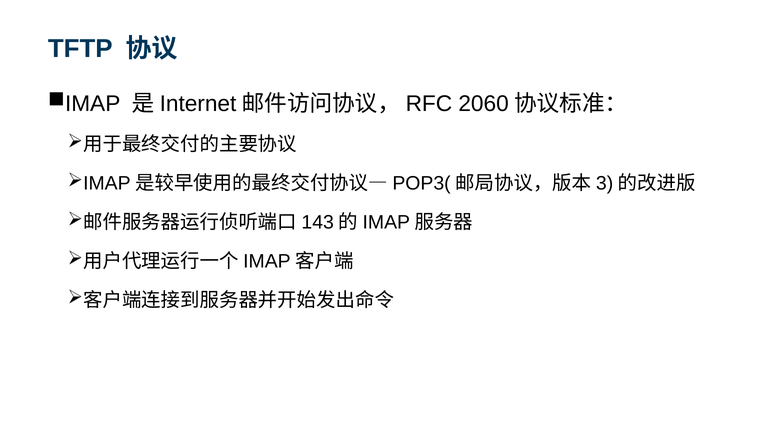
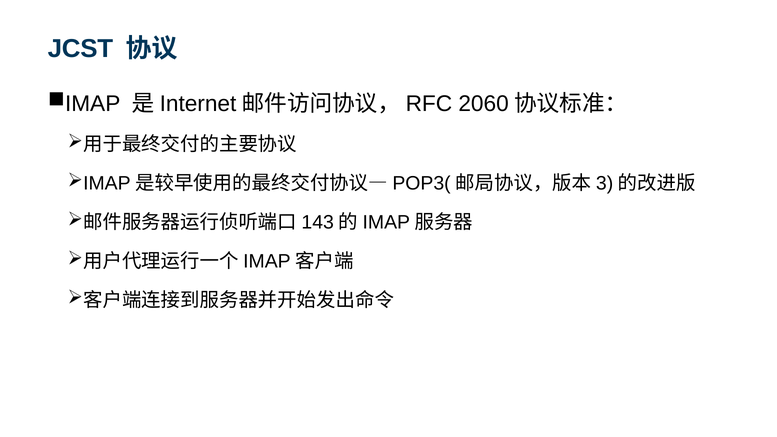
TFTP: TFTP -> JCST
